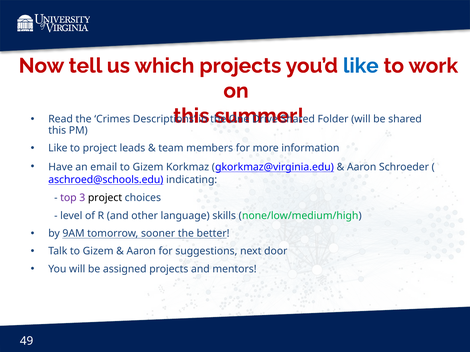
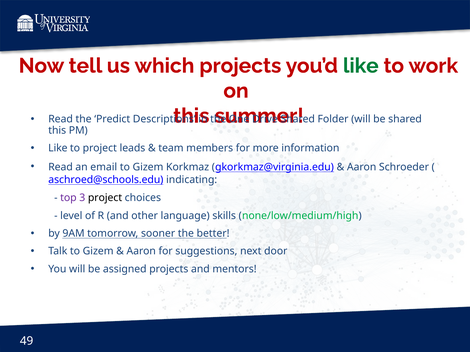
like at (361, 66) colour: blue -> green
Crimes: Crimes -> Predict
Have at (61, 167): Have -> Read
